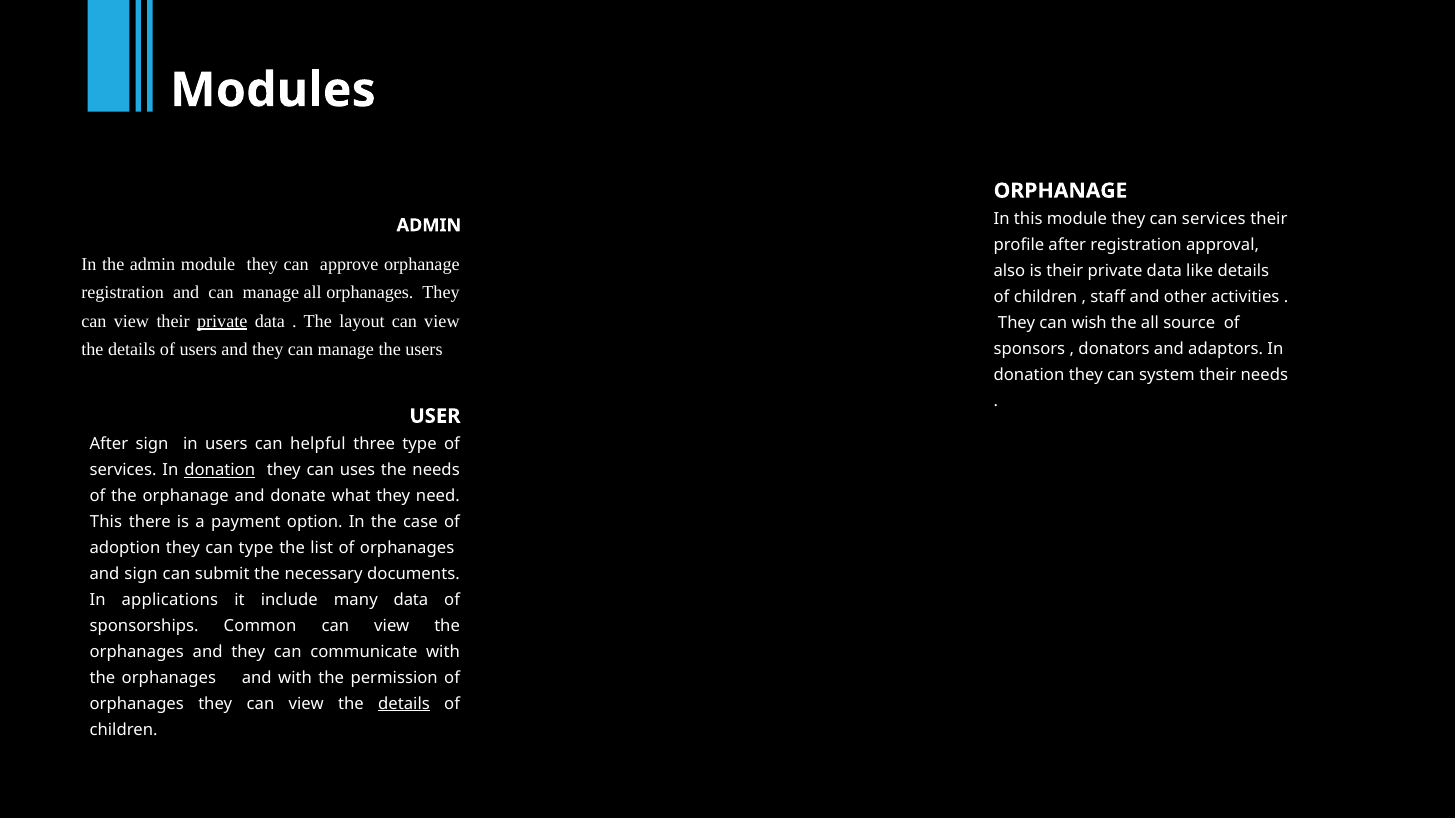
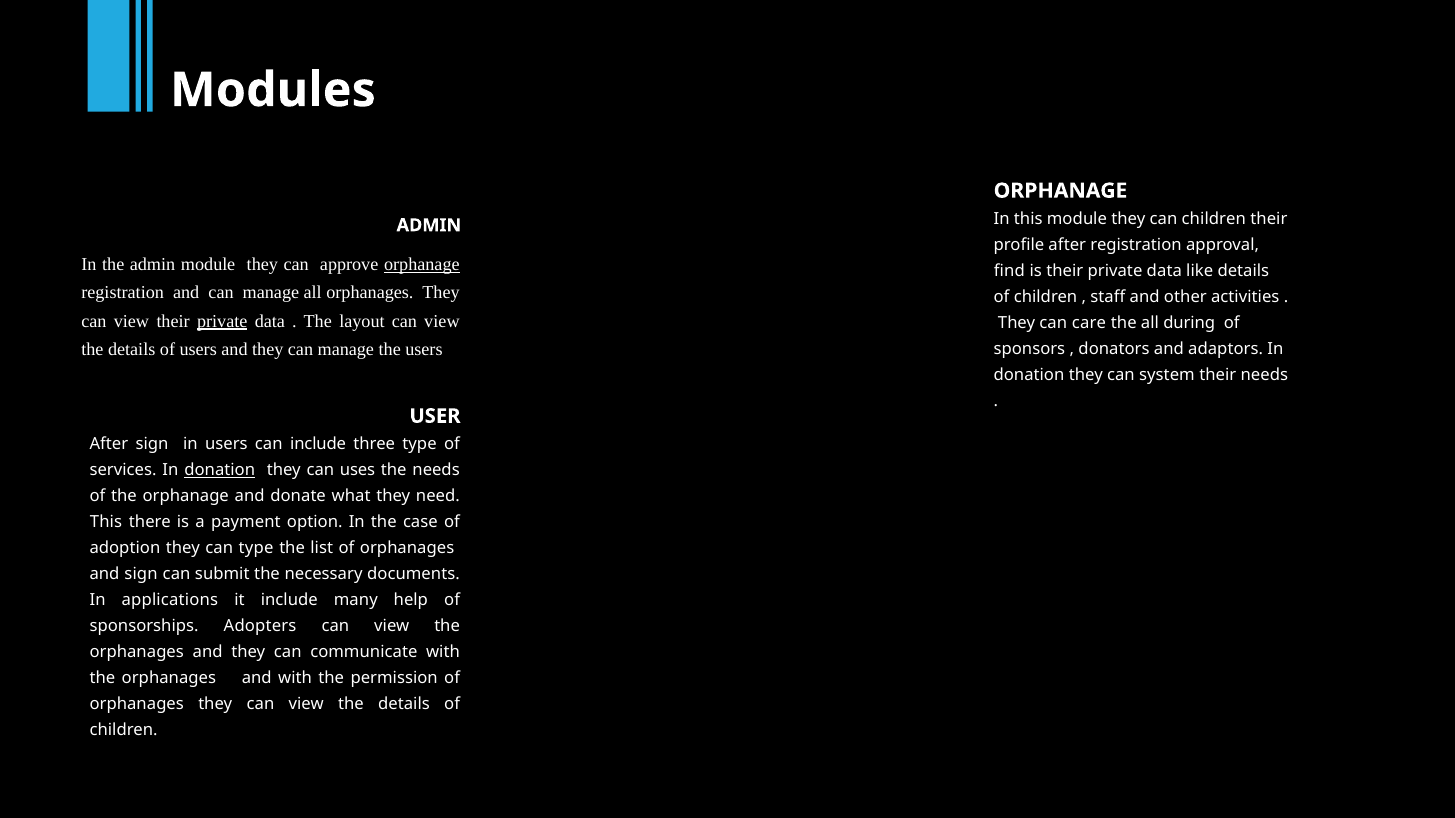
can services: services -> children
orphanage at (422, 265) underline: none -> present
also: also -> find
wish: wish -> care
source: source -> during
can helpful: helpful -> include
many data: data -> help
Common: Common -> Adopters
details at (404, 704) underline: present -> none
